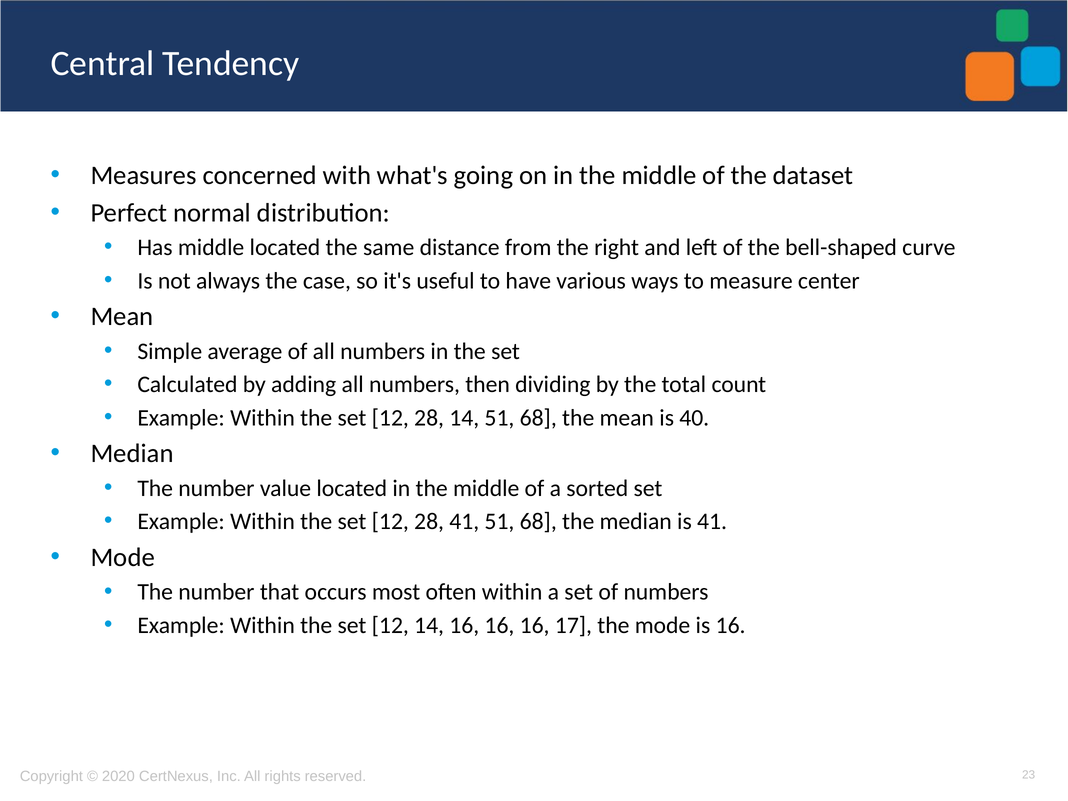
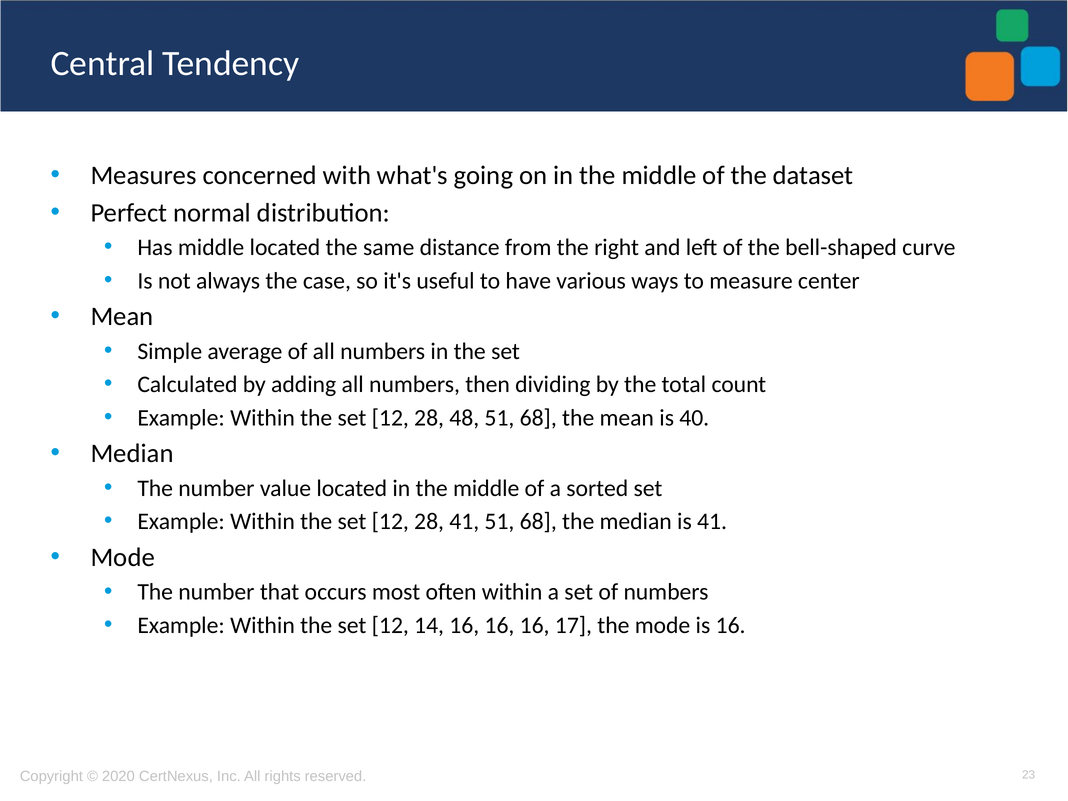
28 14: 14 -> 48
